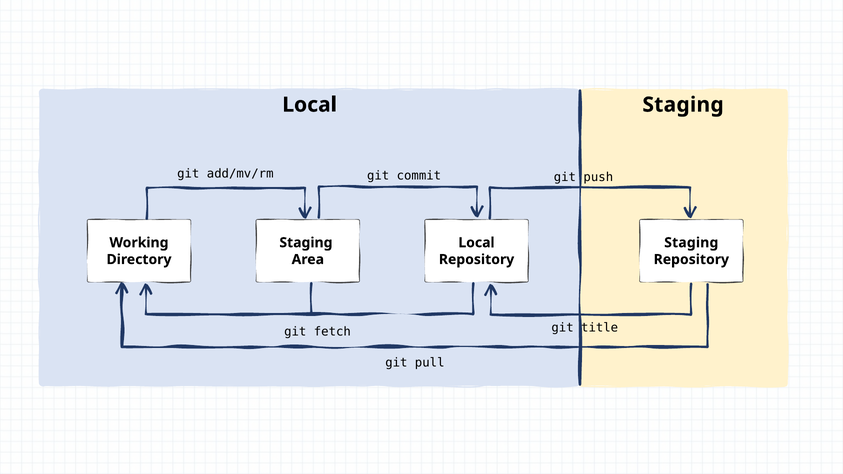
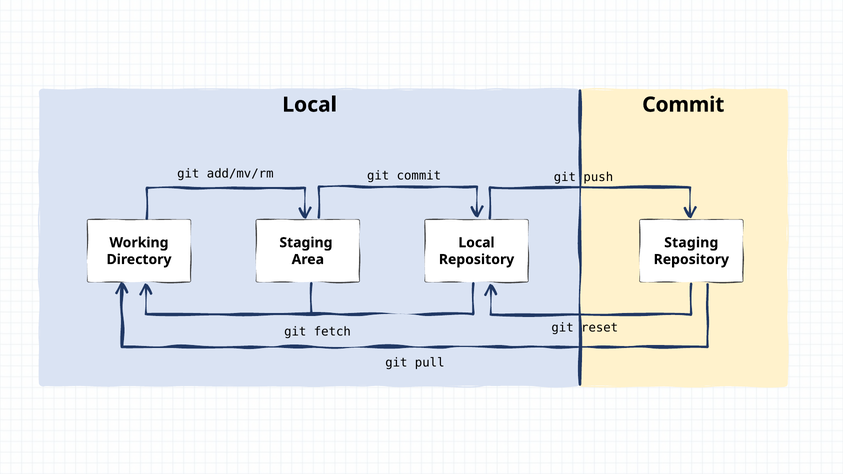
Local Staging: Staging -> Commit
title: title -> reset
